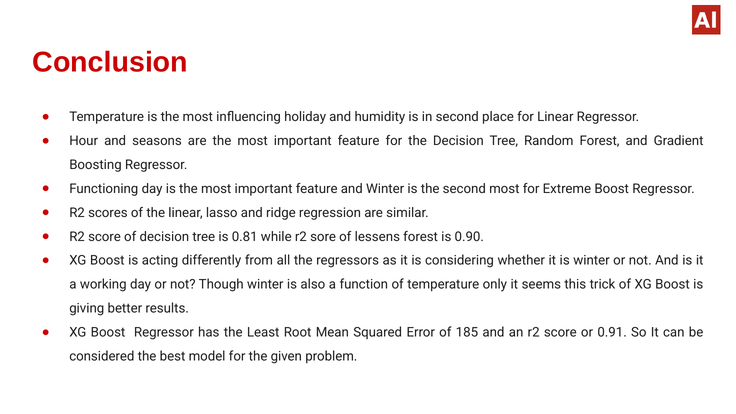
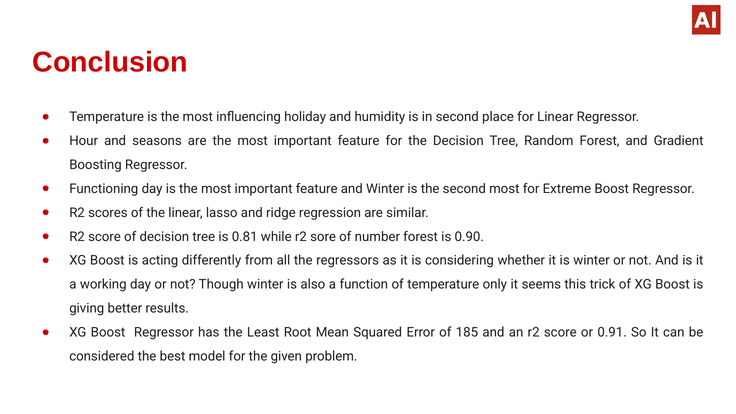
lessens: lessens -> number
